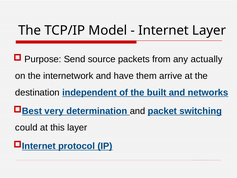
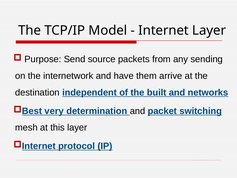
actually: actually -> sending
could: could -> mesh
